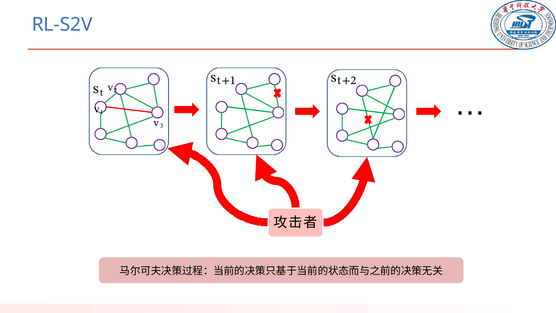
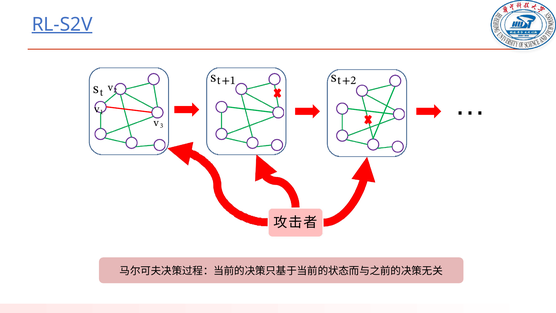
RL-S2V underline: none -> present
